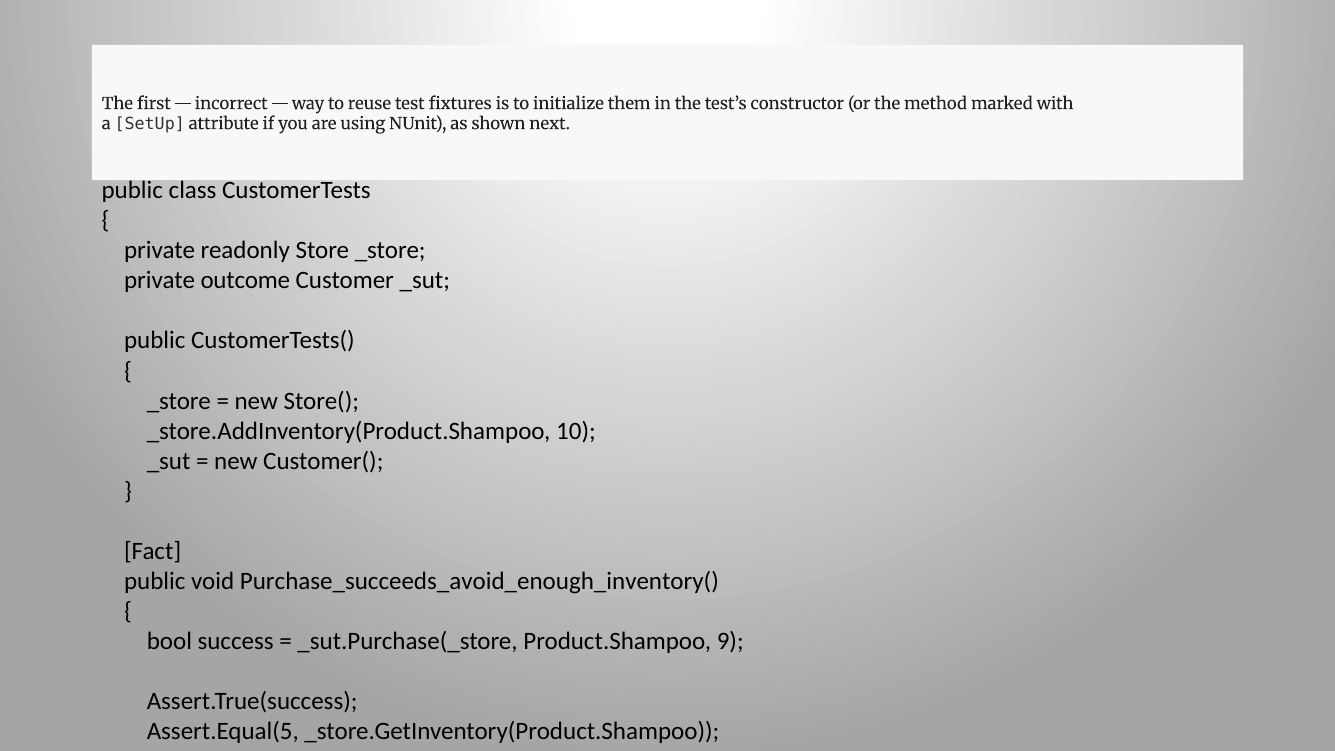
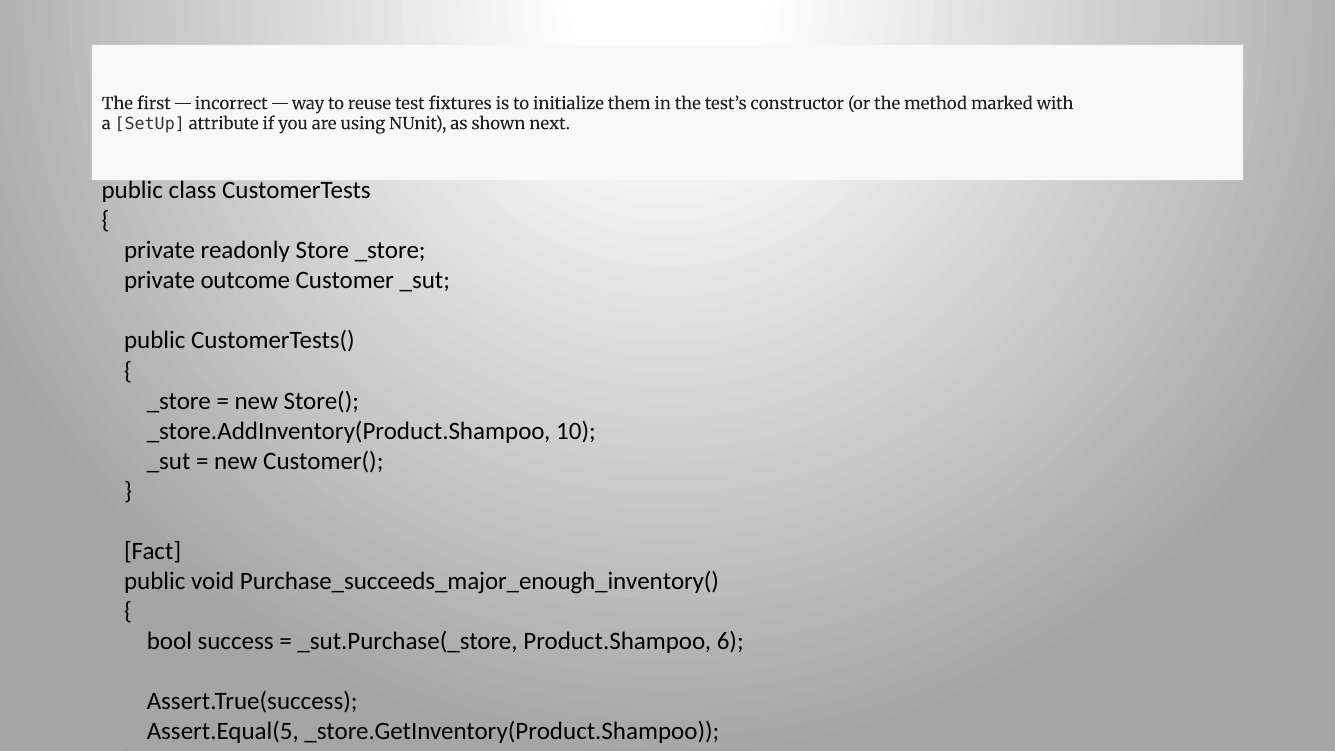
Purchase_succeeds_avoid_enough_inventory(: Purchase_succeeds_avoid_enough_inventory( -> Purchase_succeeds_major_enough_inventory(
9: 9 -> 6
